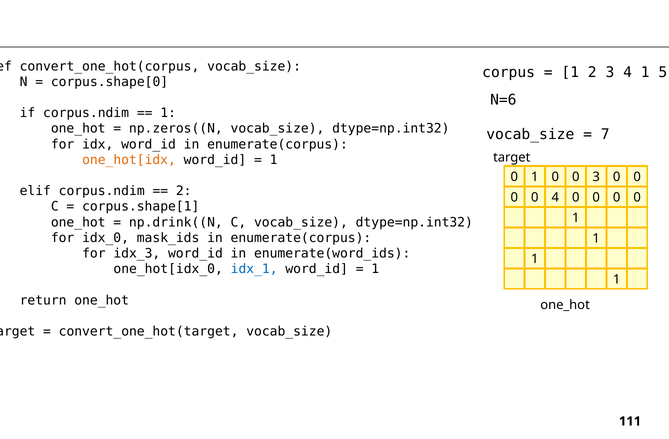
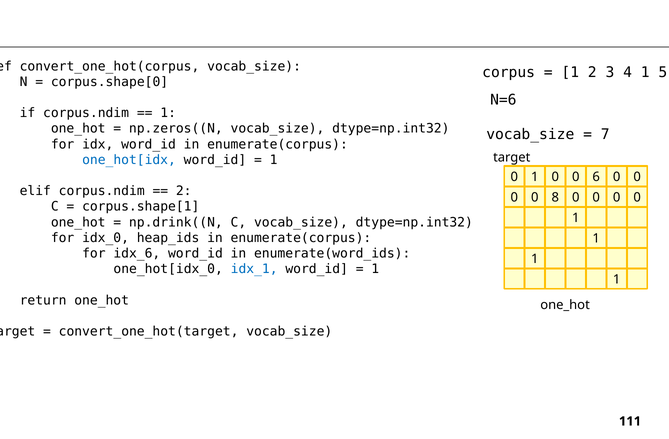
one_hot[idx colour: orange -> blue
0 3: 3 -> 6
0 4: 4 -> 8
mask_ids: mask_ids -> heap_ids
idx_3: idx_3 -> idx_6
